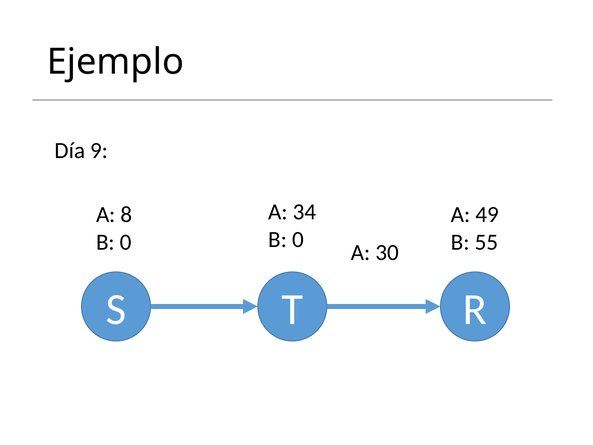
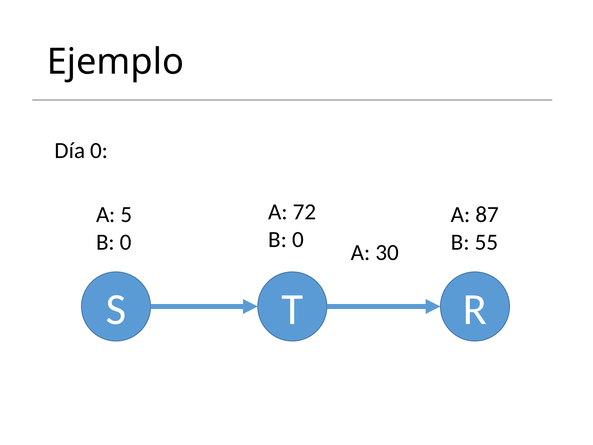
Día 9: 9 -> 0
34: 34 -> 72
8: 8 -> 5
49: 49 -> 87
